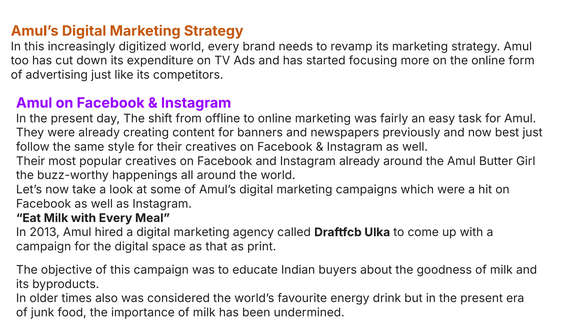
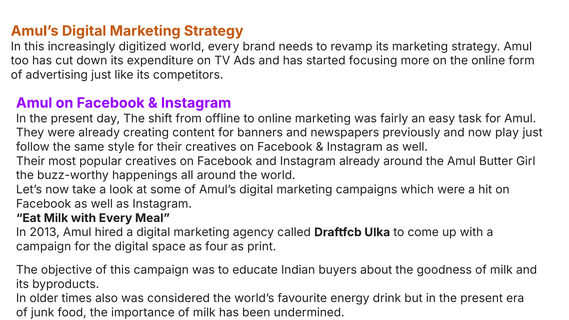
best: best -> play
that: that -> four
